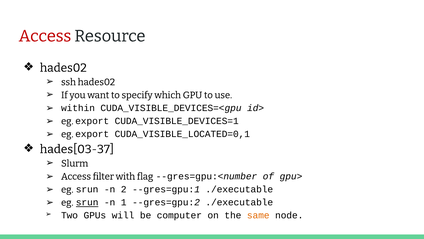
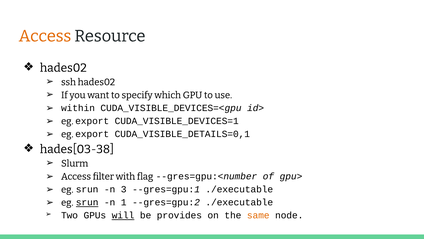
Access at (45, 36) colour: red -> orange
CUDA_VISIBLE_LOCATED=0,1: CUDA_VISIBLE_LOCATED=0,1 -> CUDA_VISIBLE_DETAILS=0,1
hades[03-37: hades[03-37 -> hades[03-38
2: 2 -> 3
will underline: none -> present
computer: computer -> provides
